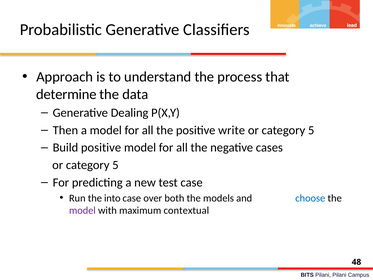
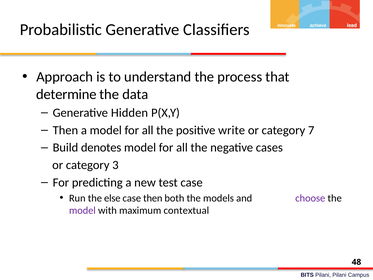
Dealing: Dealing -> Hidden
5 at (311, 130): 5 -> 7
Build positive: positive -> denotes
5 at (115, 165): 5 -> 3
into: into -> else
case over: over -> then
choose colour: blue -> purple
